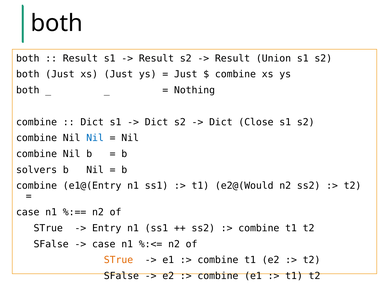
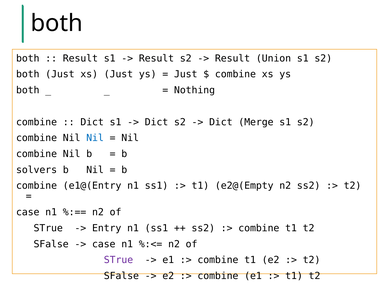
Close: Close -> Merge
e2@(Would: e2@(Would -> e2@(Empty
STrue at (118, 260) colour: orange -> purple
